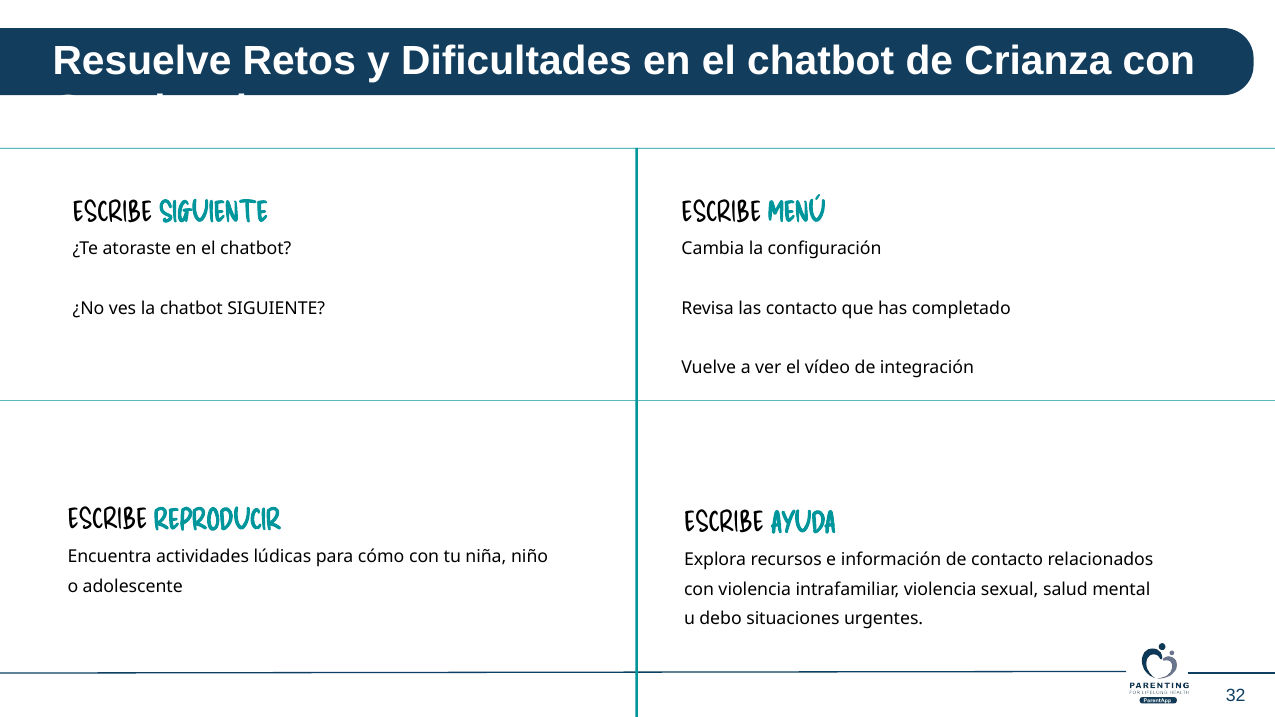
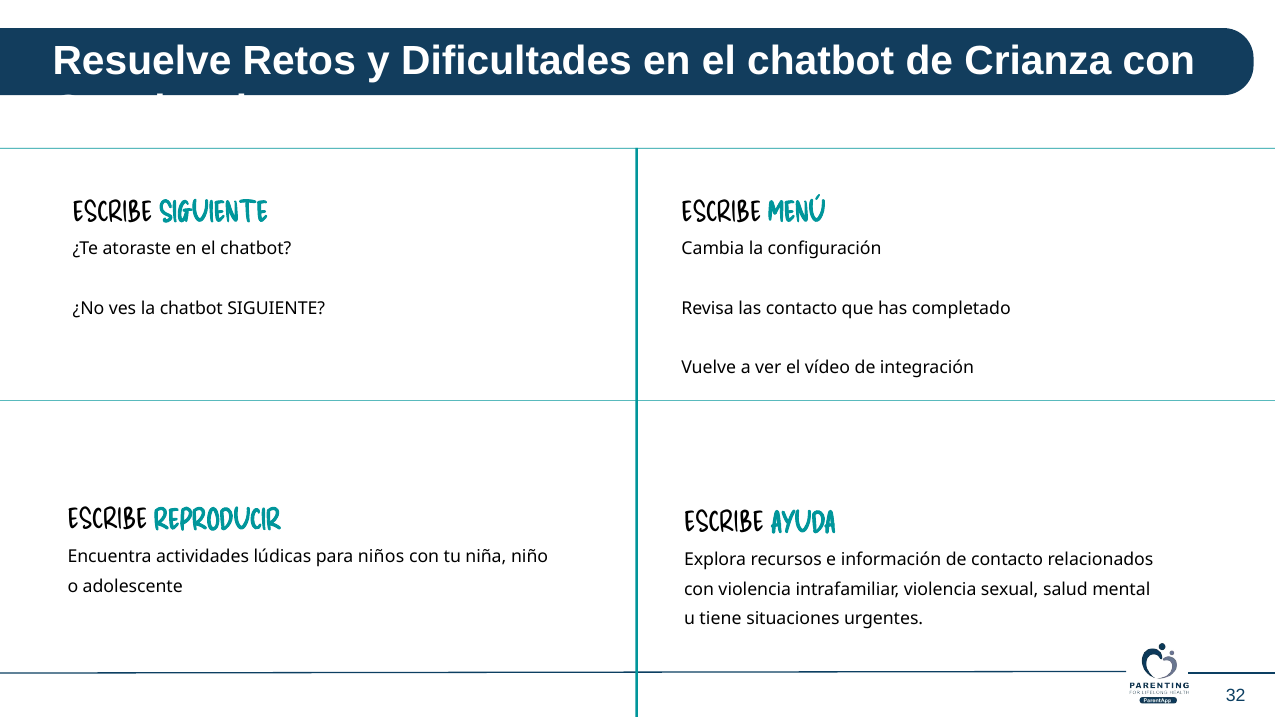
cómo: cómo -> niños
debo: debo -> tiene
